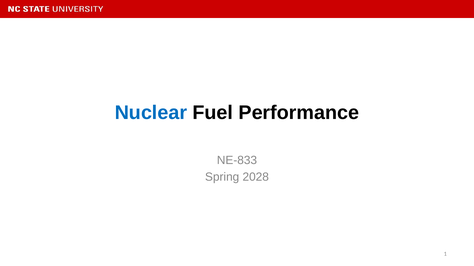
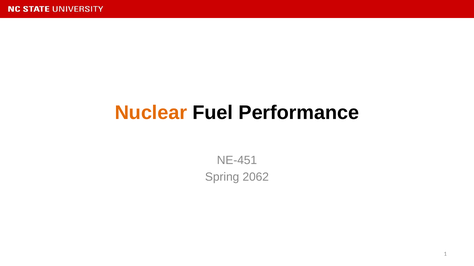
Nuclear colour: blue -> orange
NE-833: NE-833 -> NE-451
2028: 2028 -> 2062
